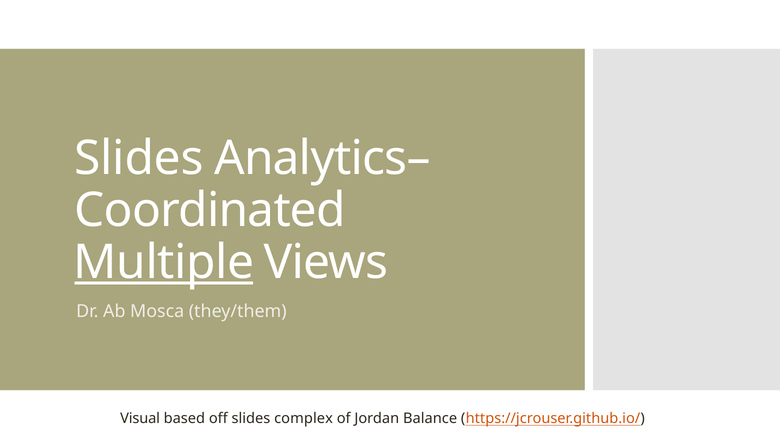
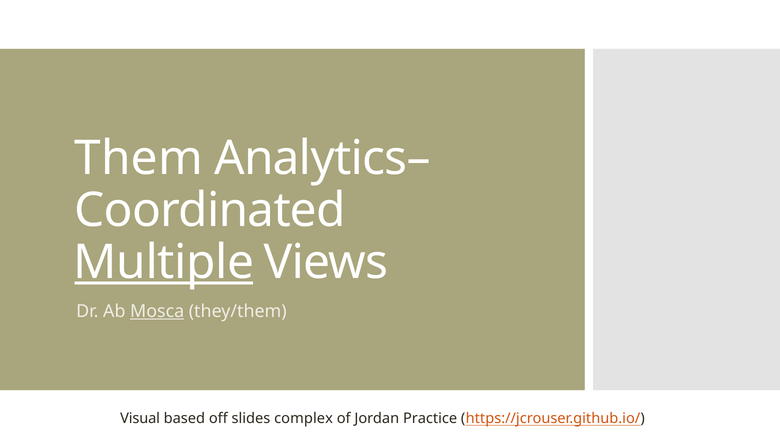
Slides at (139, 159): Slides -> Them
Mosca underline: none -> present
Balance: Balance -> Practice
